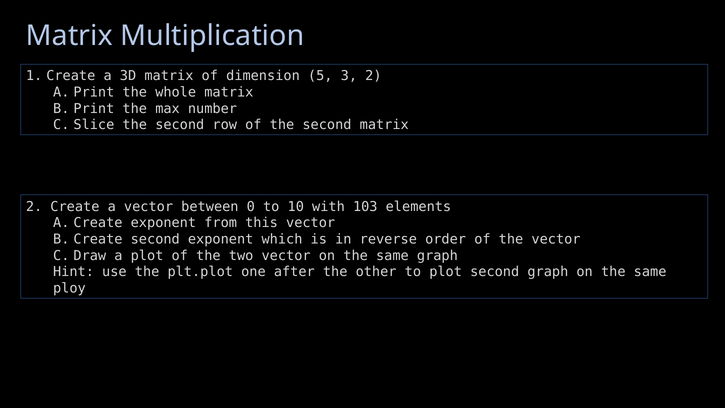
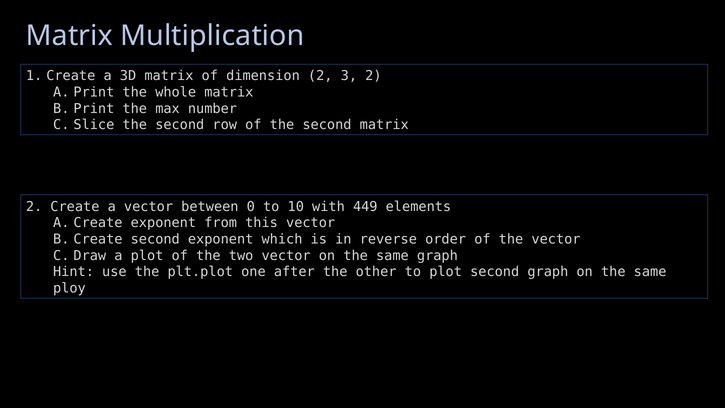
dimension 5: 5 -> 2
103: 103 -> 449
